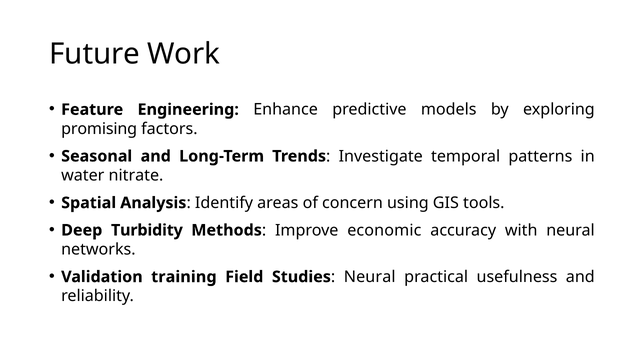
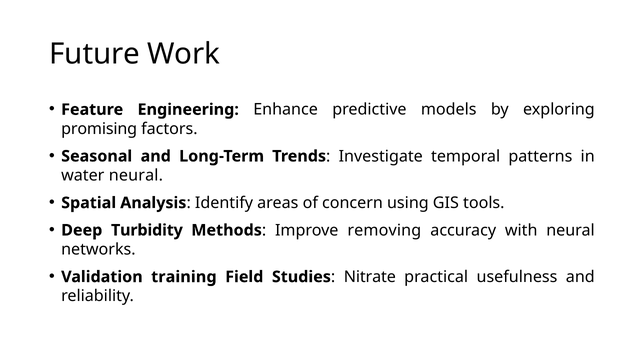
water nitrate: nitrate -> neural
economic: economic -> removing
Neural at (370, 277): Neural -> Nitrate
